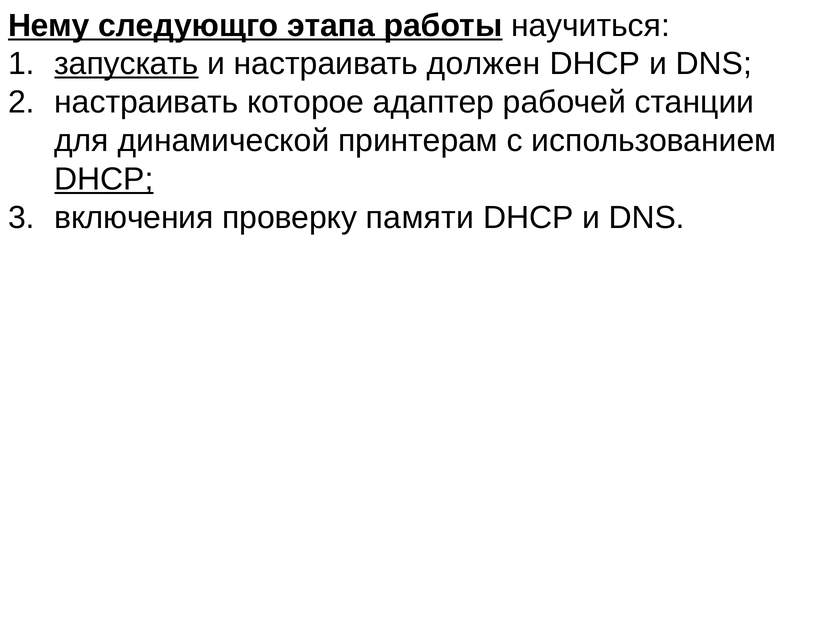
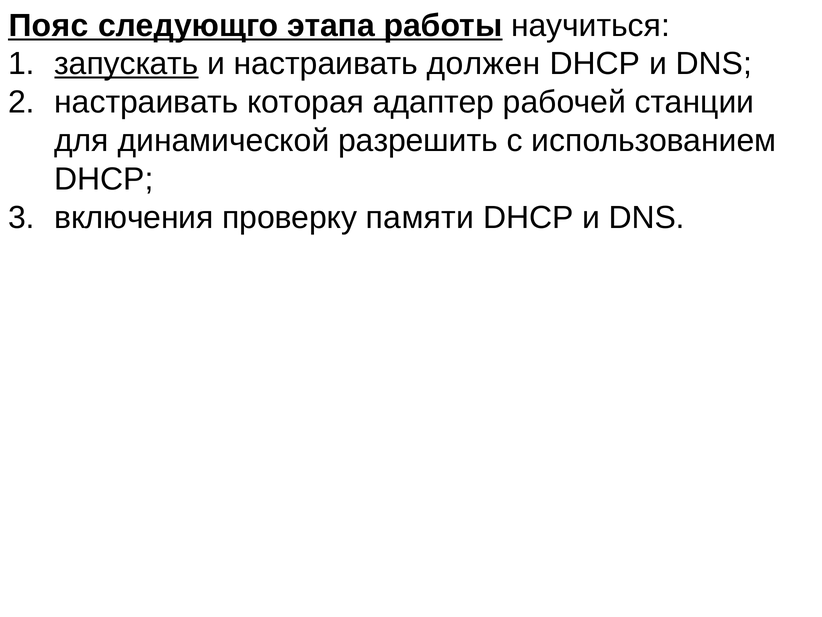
Нему: Нему -> Пояс
которое: которое -> которая
принтерам: принтерам -> разрешить
DHCP at (104, 179) underline: present -> none
